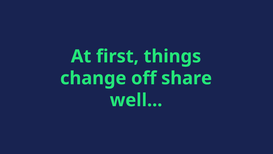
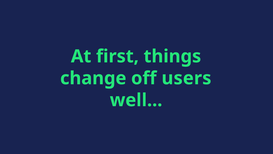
share: share -> users
